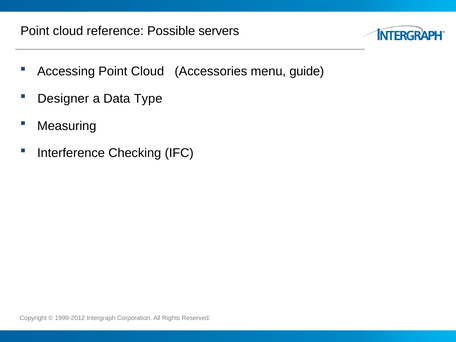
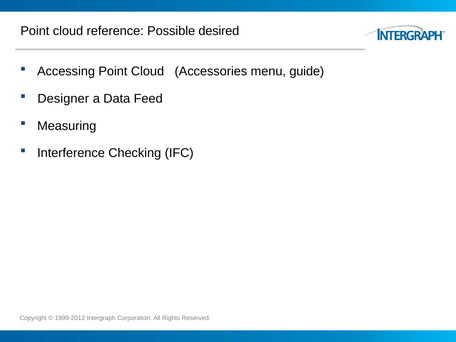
servers: servers -> desired
Type: Type -> Feed
